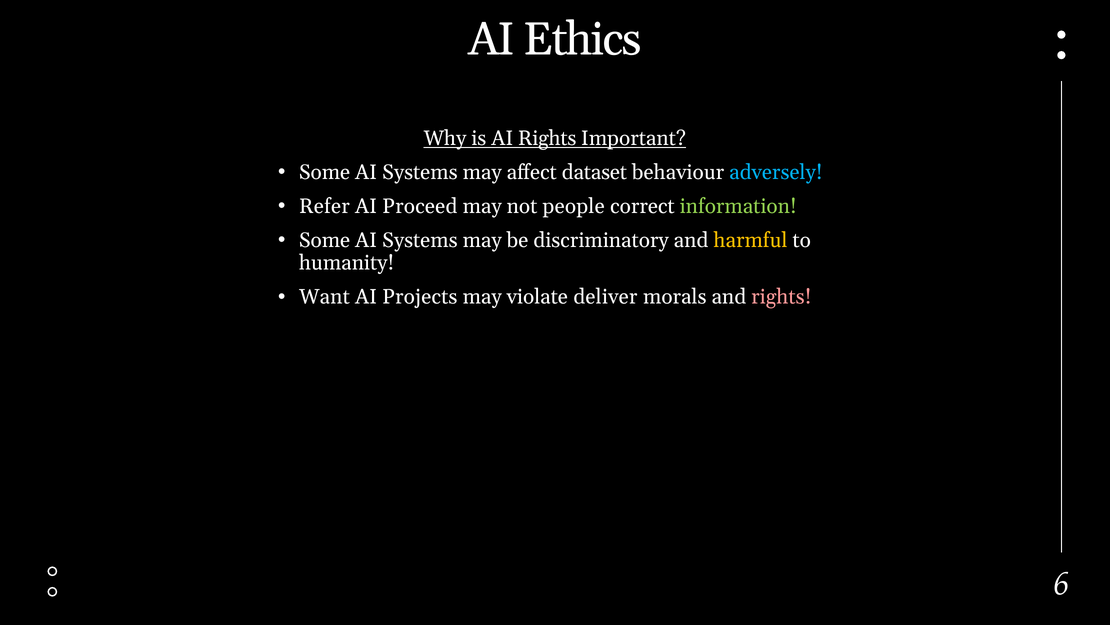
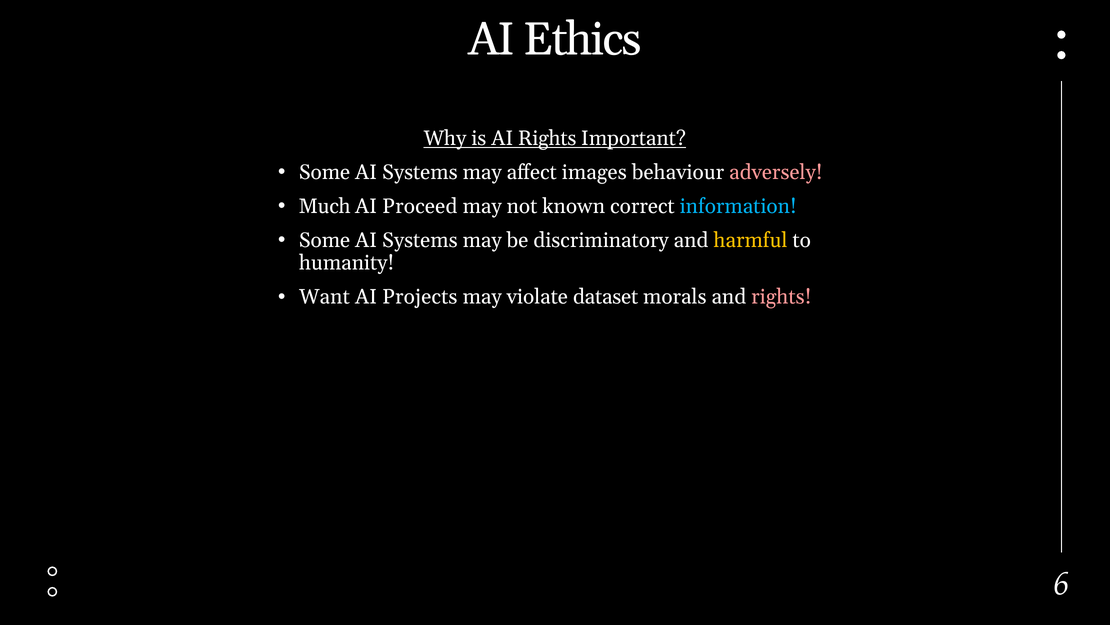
dataset: dataset -> images
adversely colour: light blue -> pink
Refer: Refer -> Much
people: people -> known
information colour: light green -> light blue
deliver: deliver -> dataset
